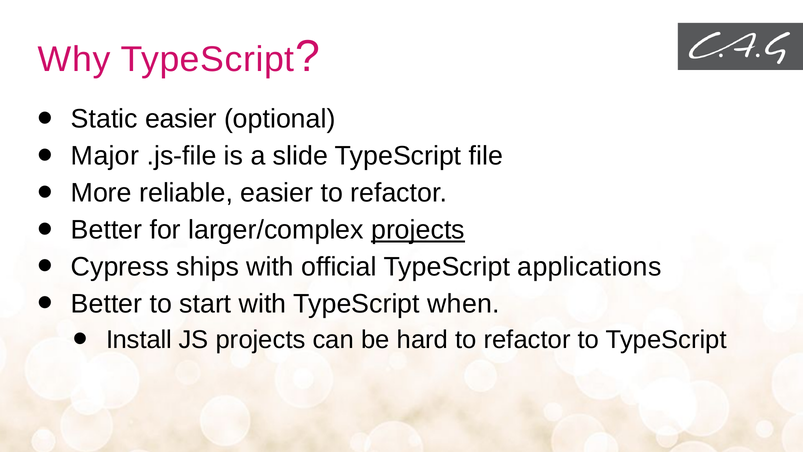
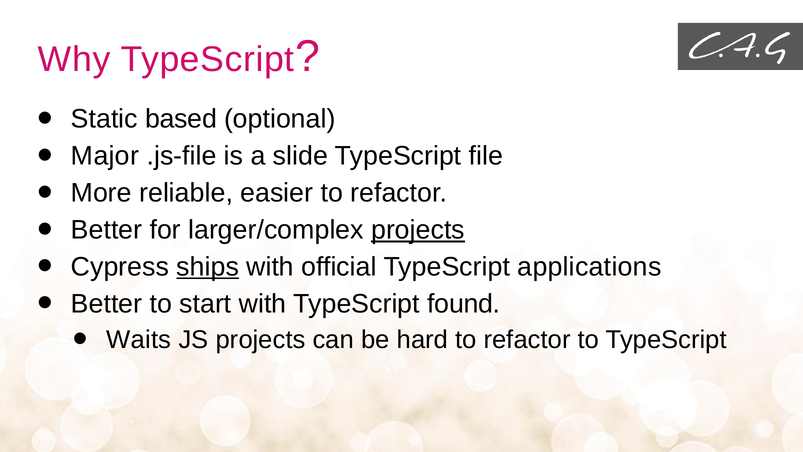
Static easier: easier -> based
ships underline: none -> present
when: when -> found
Install: Install -> Waits
